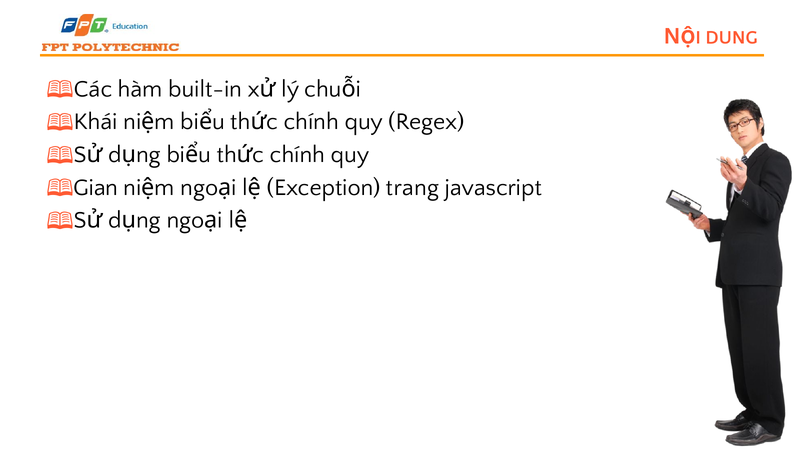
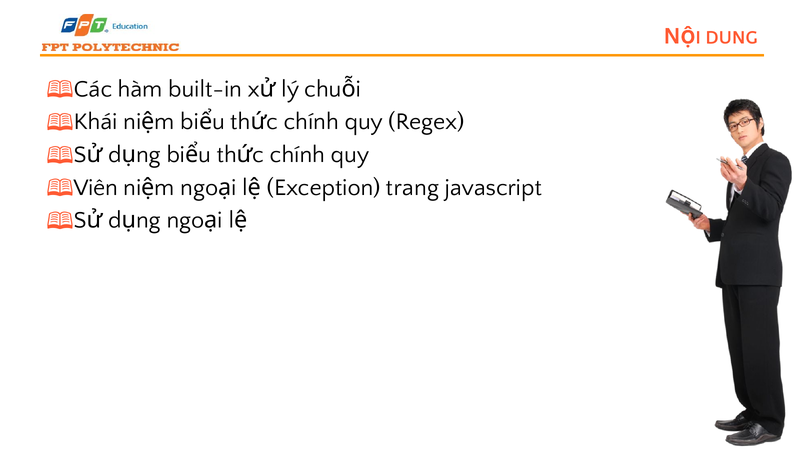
Gian: Gian -> Viên
